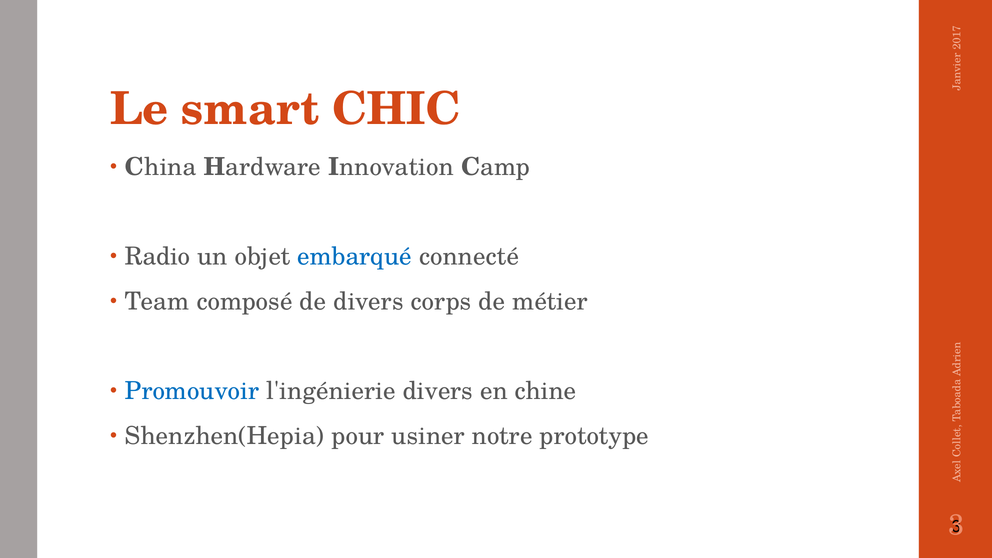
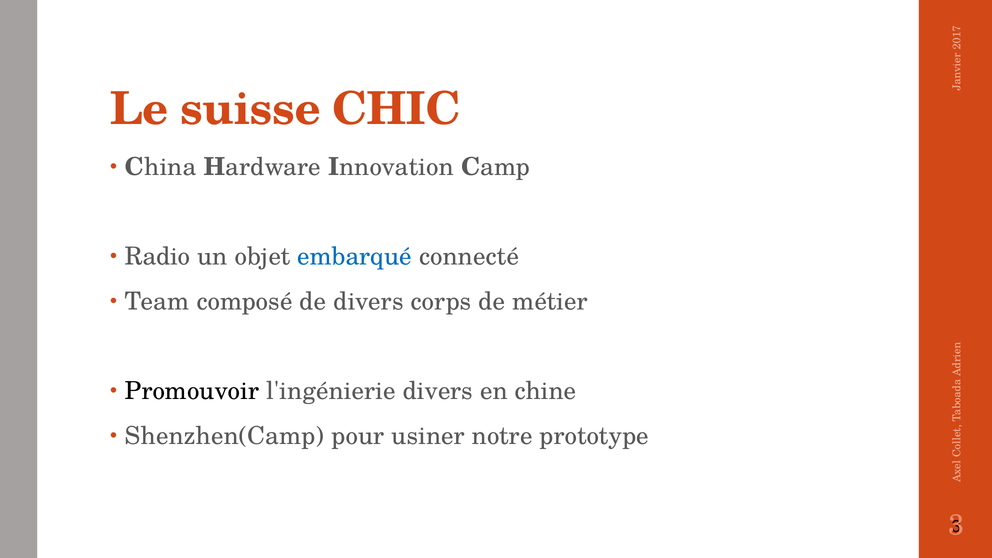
smart: smart -> suisse
Promouvoir colour: blue -> black
Shenzhen(Hepia: Shenzhen(Hepia -> Shenzhen(Camp
